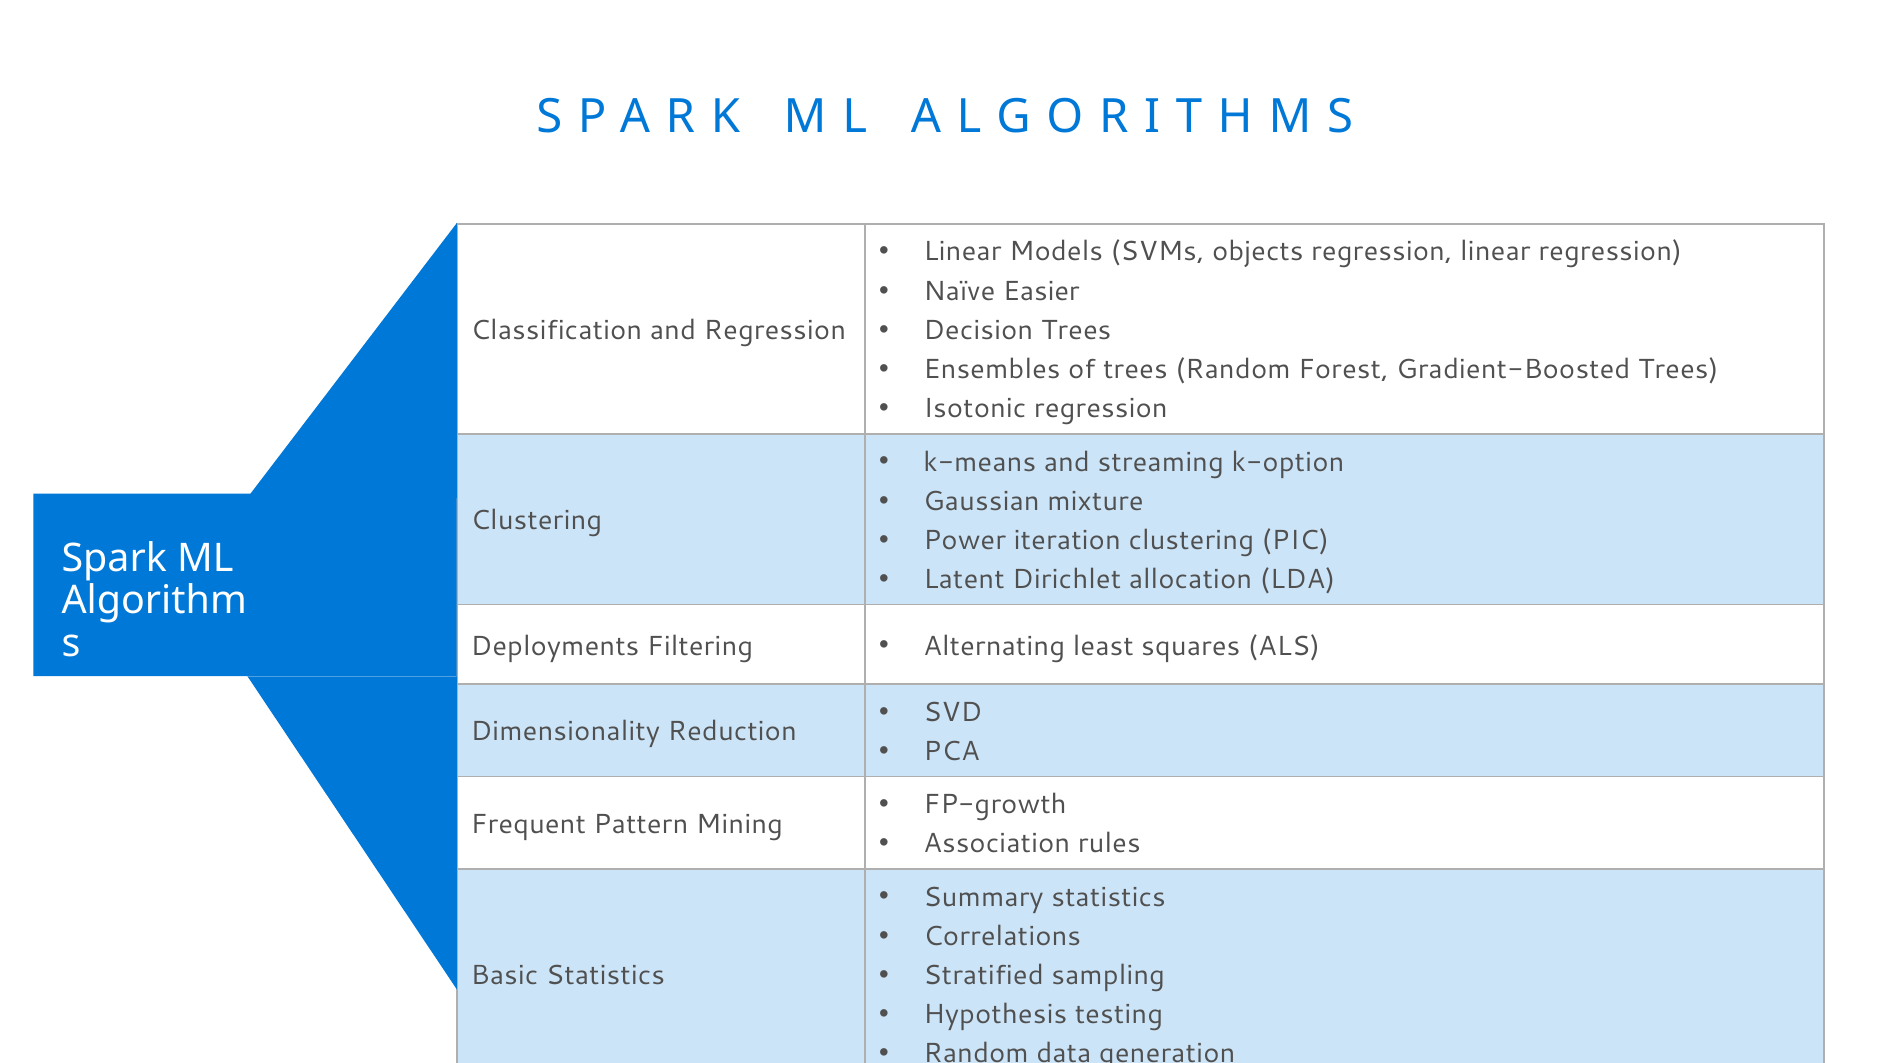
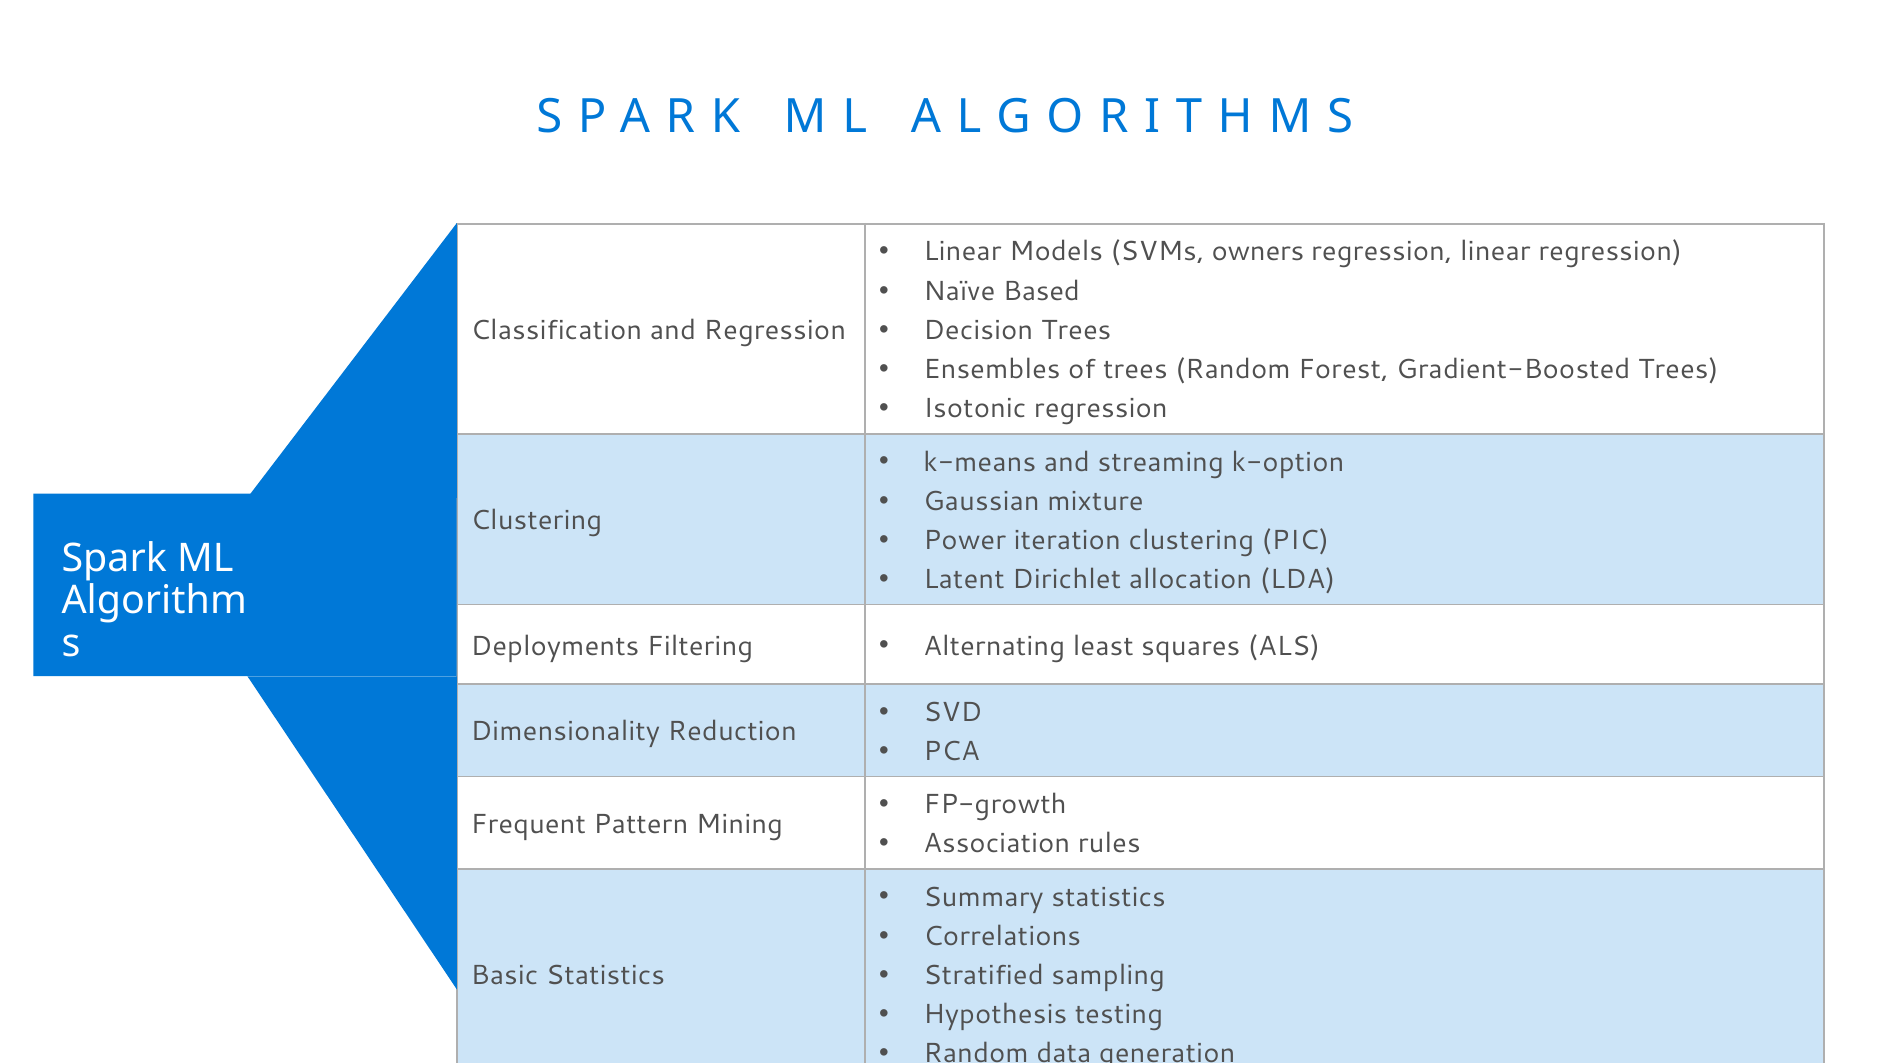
objects: objects -> owners
Easier: Easier -> Based
